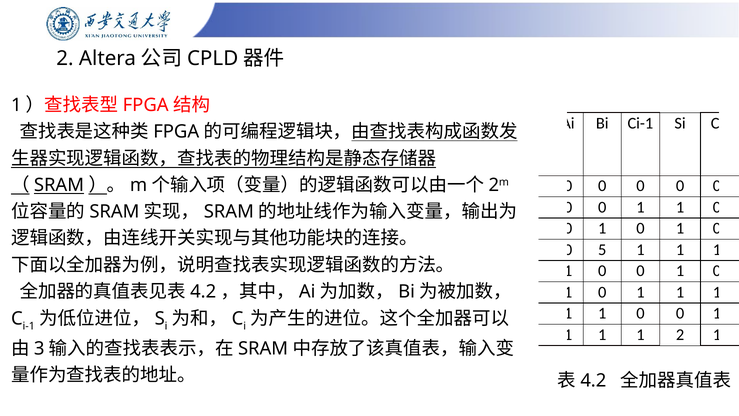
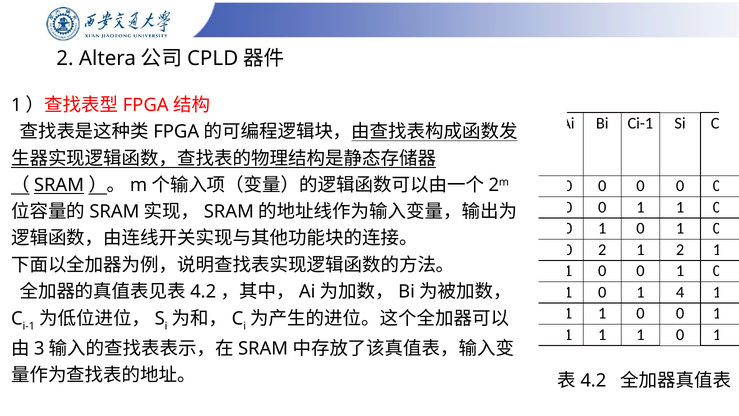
5 at (602, 250): 5 -> 2
1 at (680, 250): 1 -> 2
1 at (680, 292): 1 -> 4
2 at (680, 335): 2 -> 0
